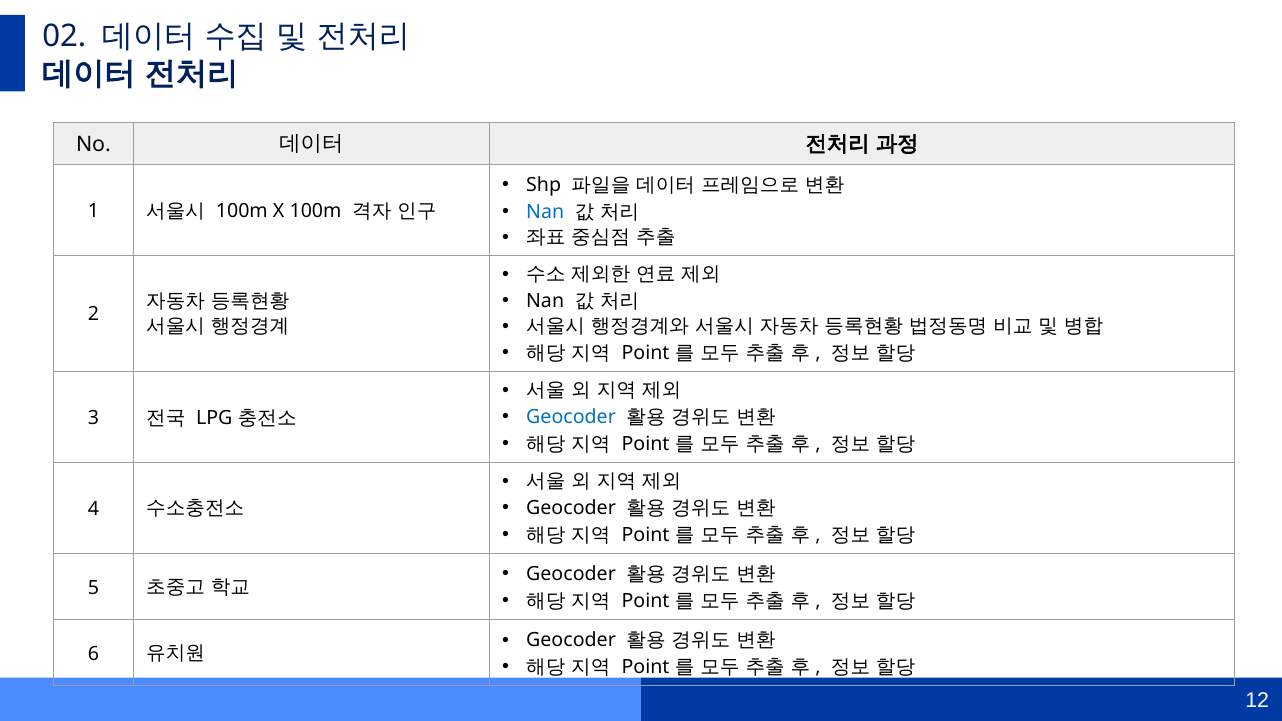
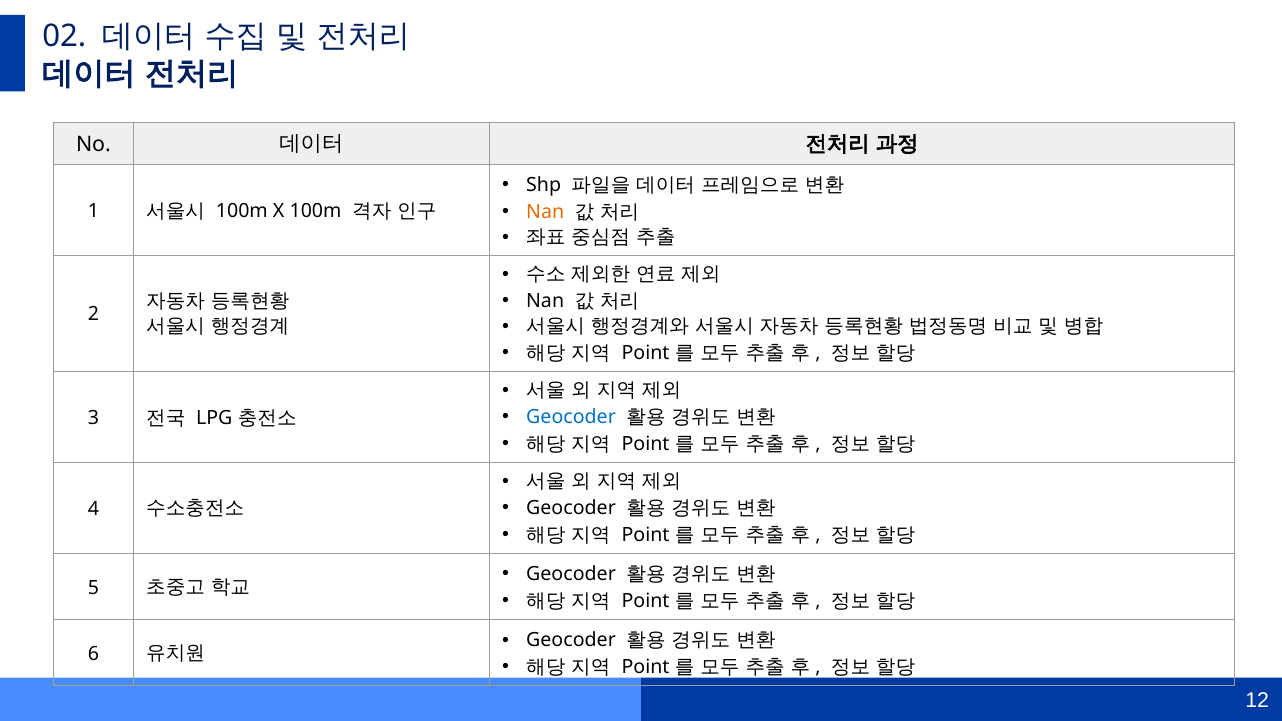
Nan at (545, 212) colour: blue -> orange
